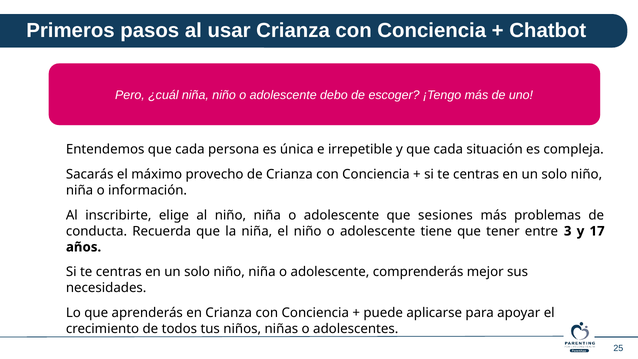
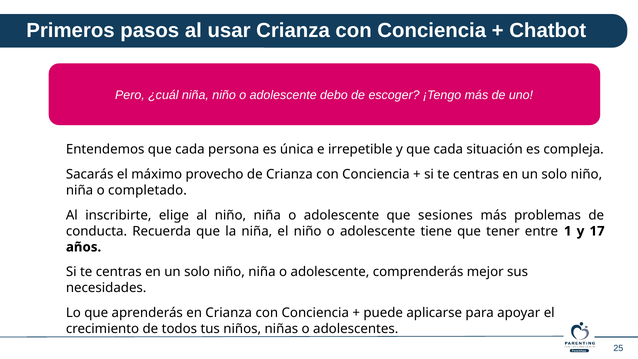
información: información -> completado
3: 3 -> 1
